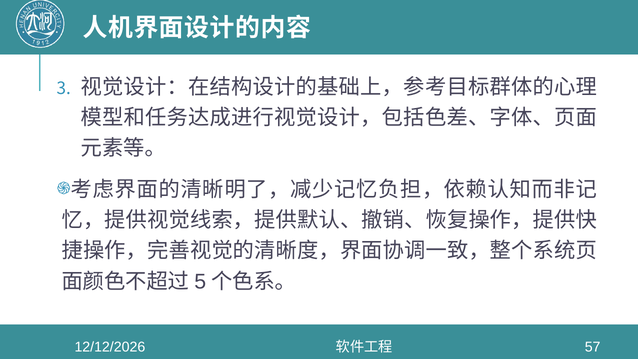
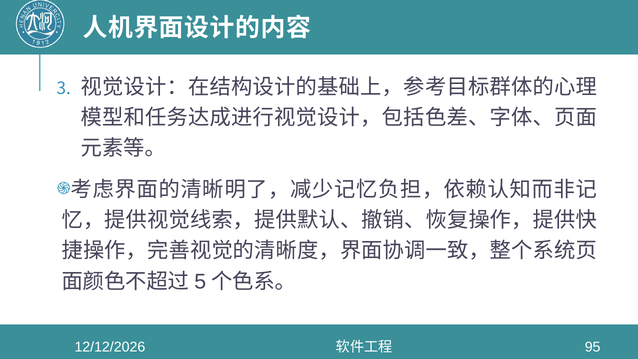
57: 57 -> 95
